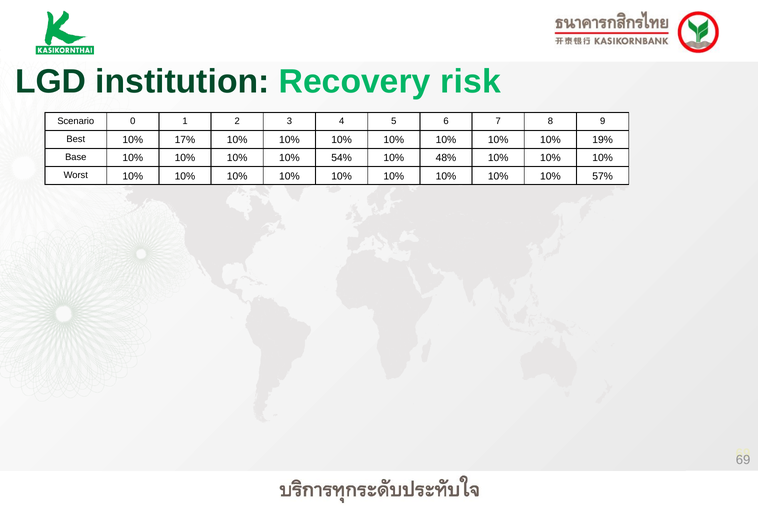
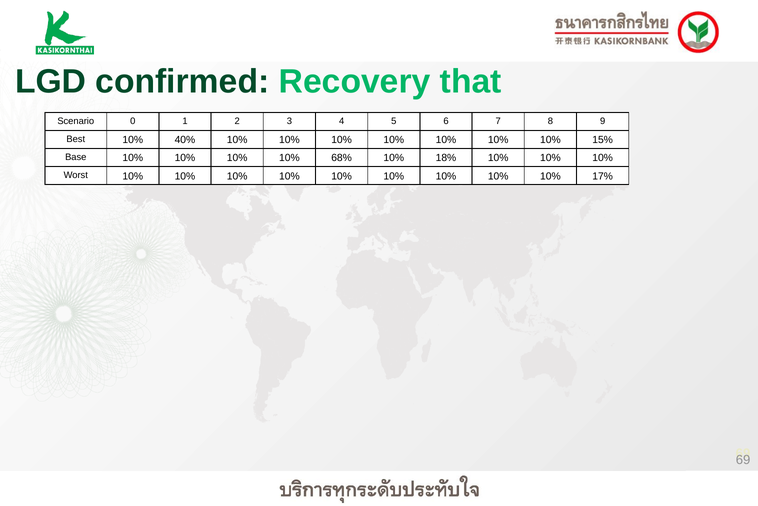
institution: institution -> confirmed
risk: risk -> that
17%: 17% -> 40%
19%: 19% -> 15%
54%: 54% -> 68%
48%: 48% -> 18%
57%: 57% -> 17%
